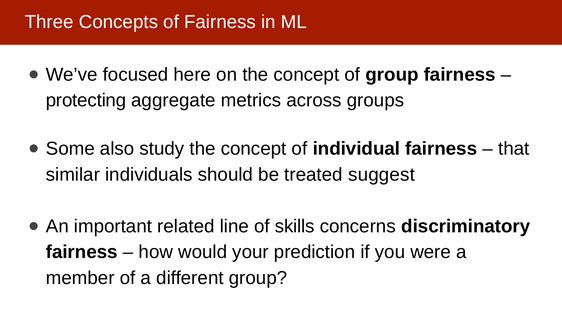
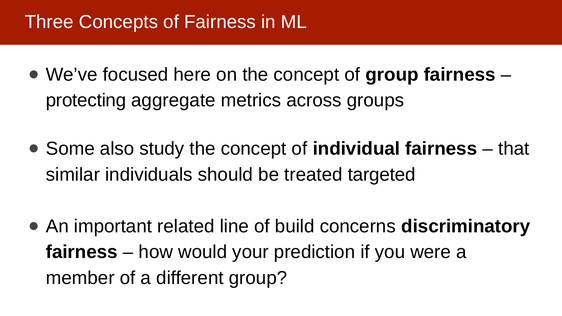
suggest: suggest -> targeted
skills: skills -> build
